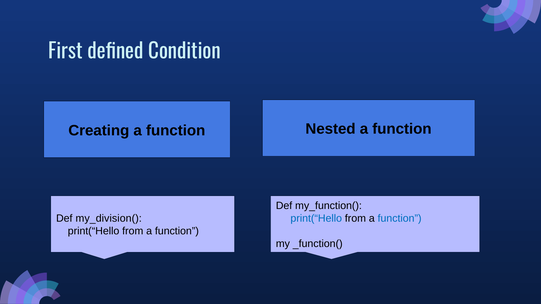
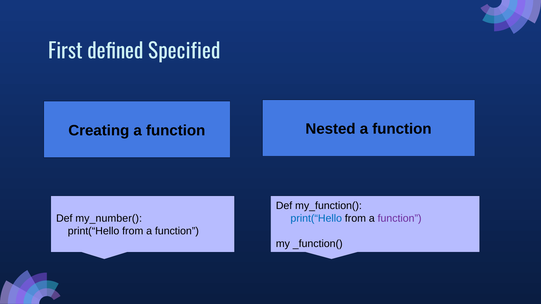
Condition: Condition -> Specified
my_division(: my_division( -> my_number(
function at (400, 219) colour: blue -> purple
